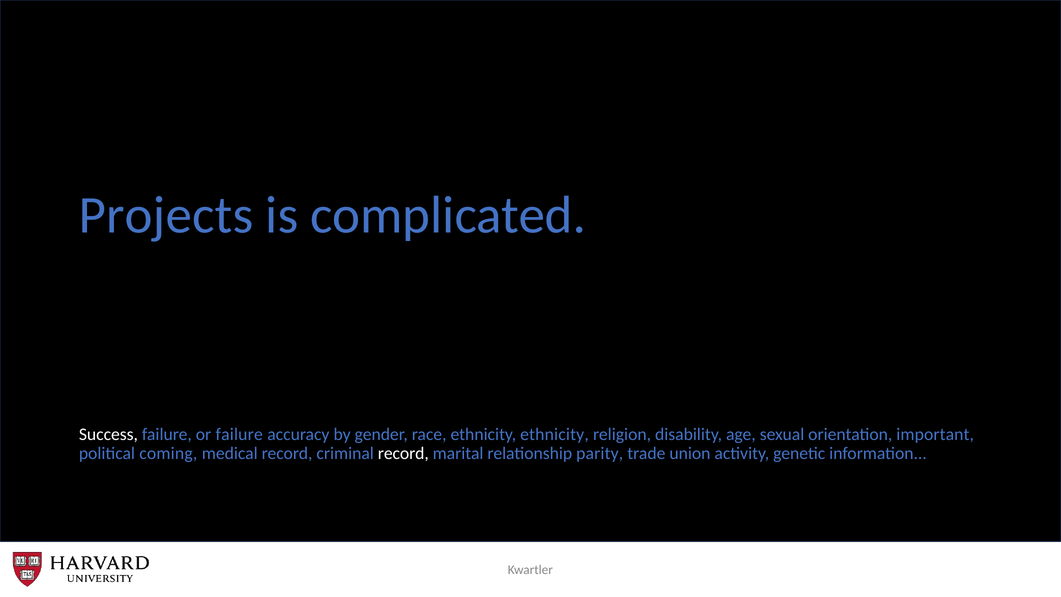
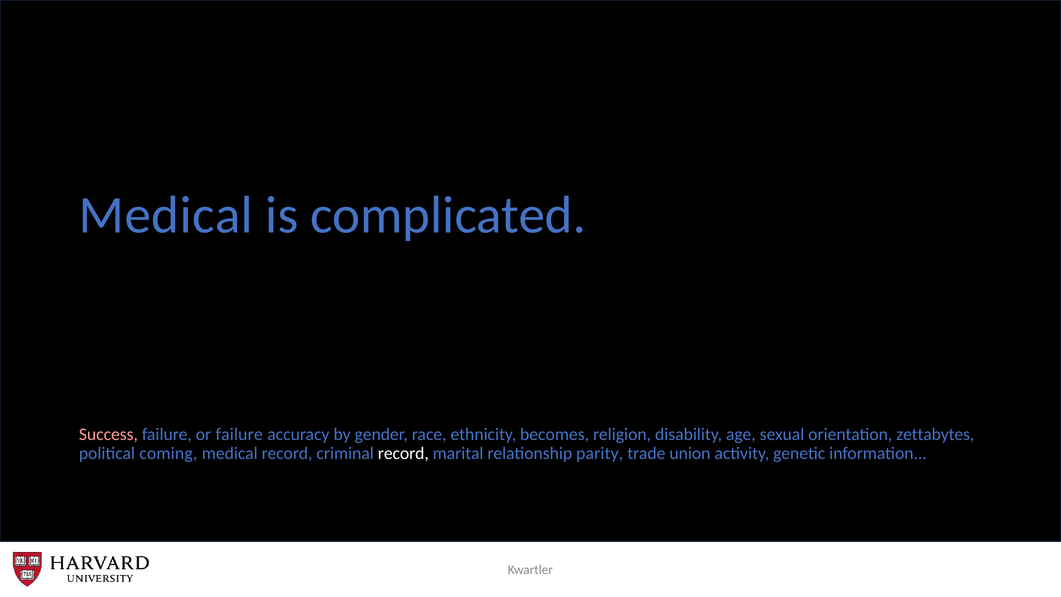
Projects at (166, 215): Projects -> Medical
Success colour: white -> pink
ethnicity ethnicity: ethnicity -> becomes
important: important -> zettabytes
